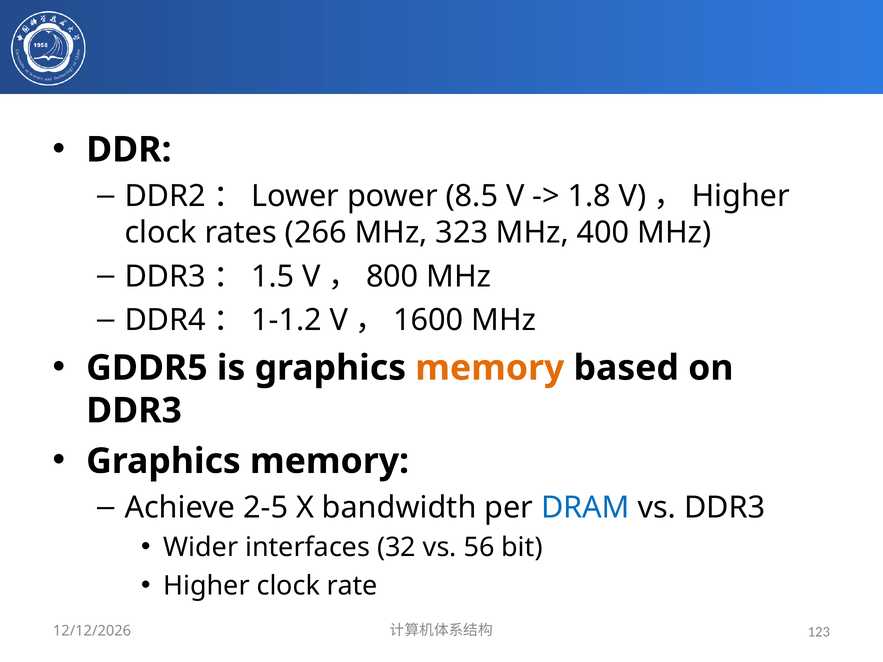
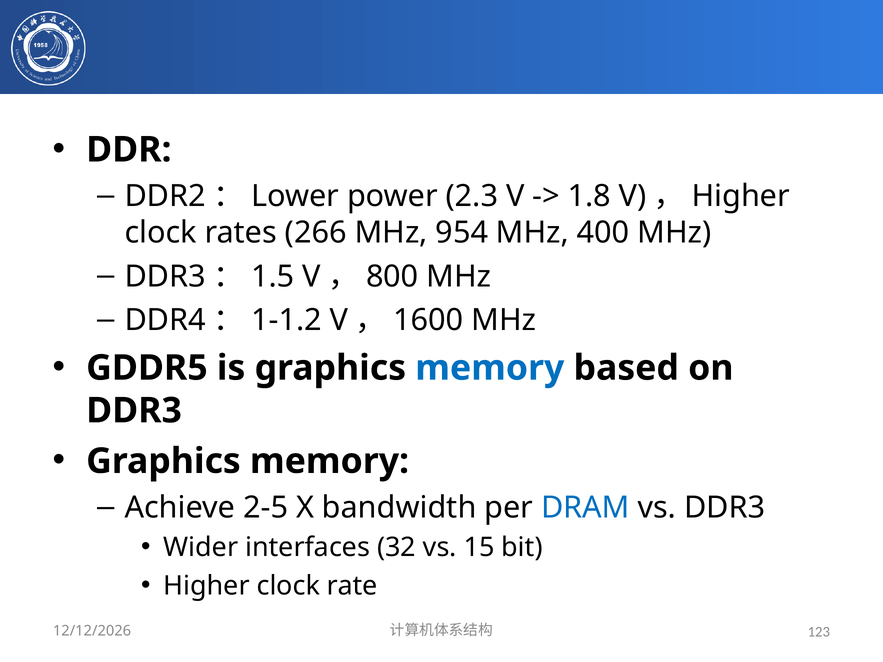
8.5: 8.5 -> 2.3
323: 323 -> 954
memory at (490, 368) colour: orange -> blue
56: 56 -> 15
